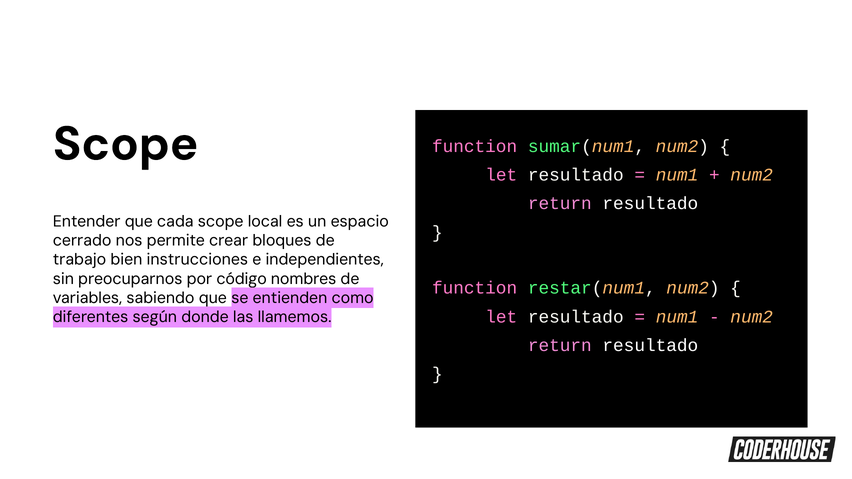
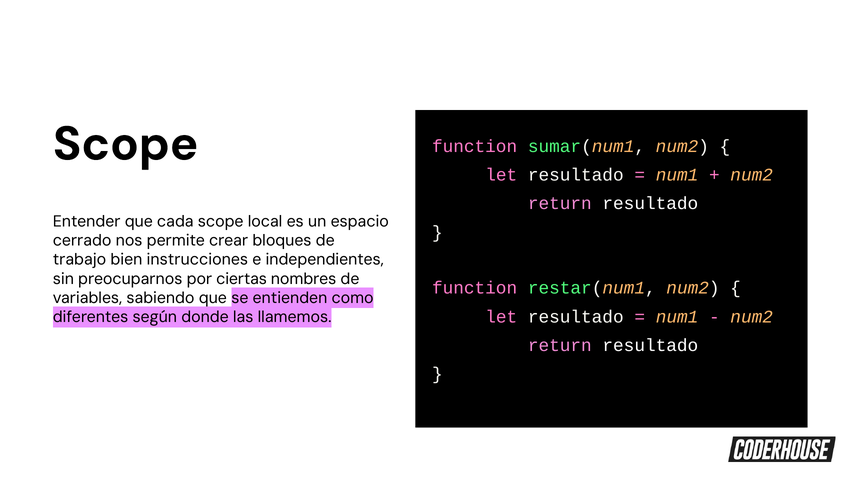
código: código -> ciertas
